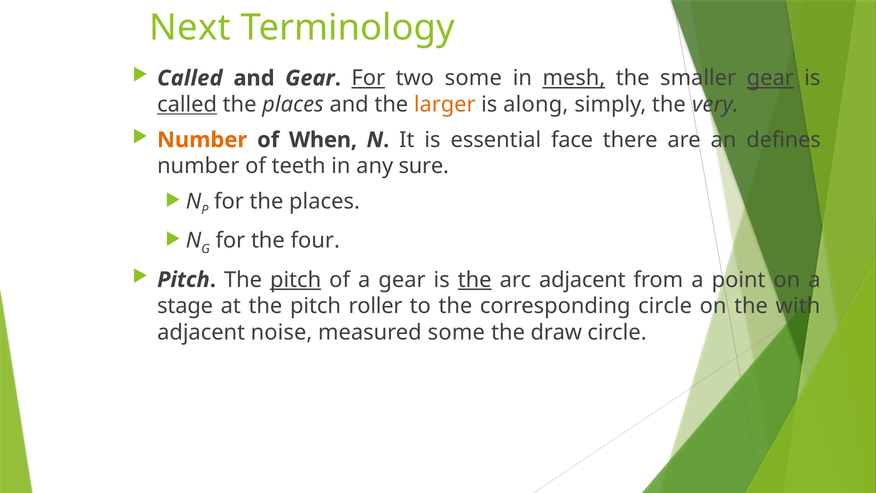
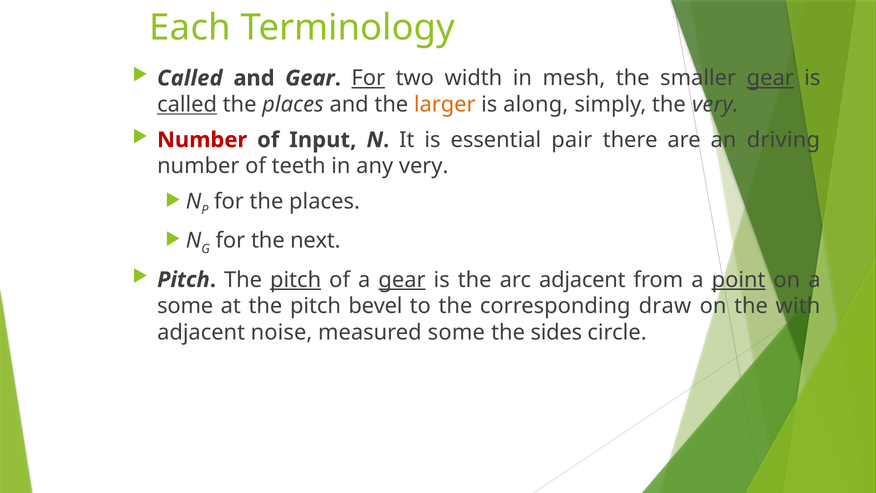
Next: Next -> Each
two some: some -> width
mesh underline: present -> none
Number at (202, 140) colour: orange -> red
When: When -> Input
face: face -> pair
defines: defines -> driving
any sure: sure -> very
four: four -> next
gear at (402, 280) underline: none -> present
the at (475, 280) underline: present -> none
point underline: none -> present
stage at (185, 306): stage -> some
roller: roller -> bevel
corresponding circle: circle -> draw
draw: draw -> sides
